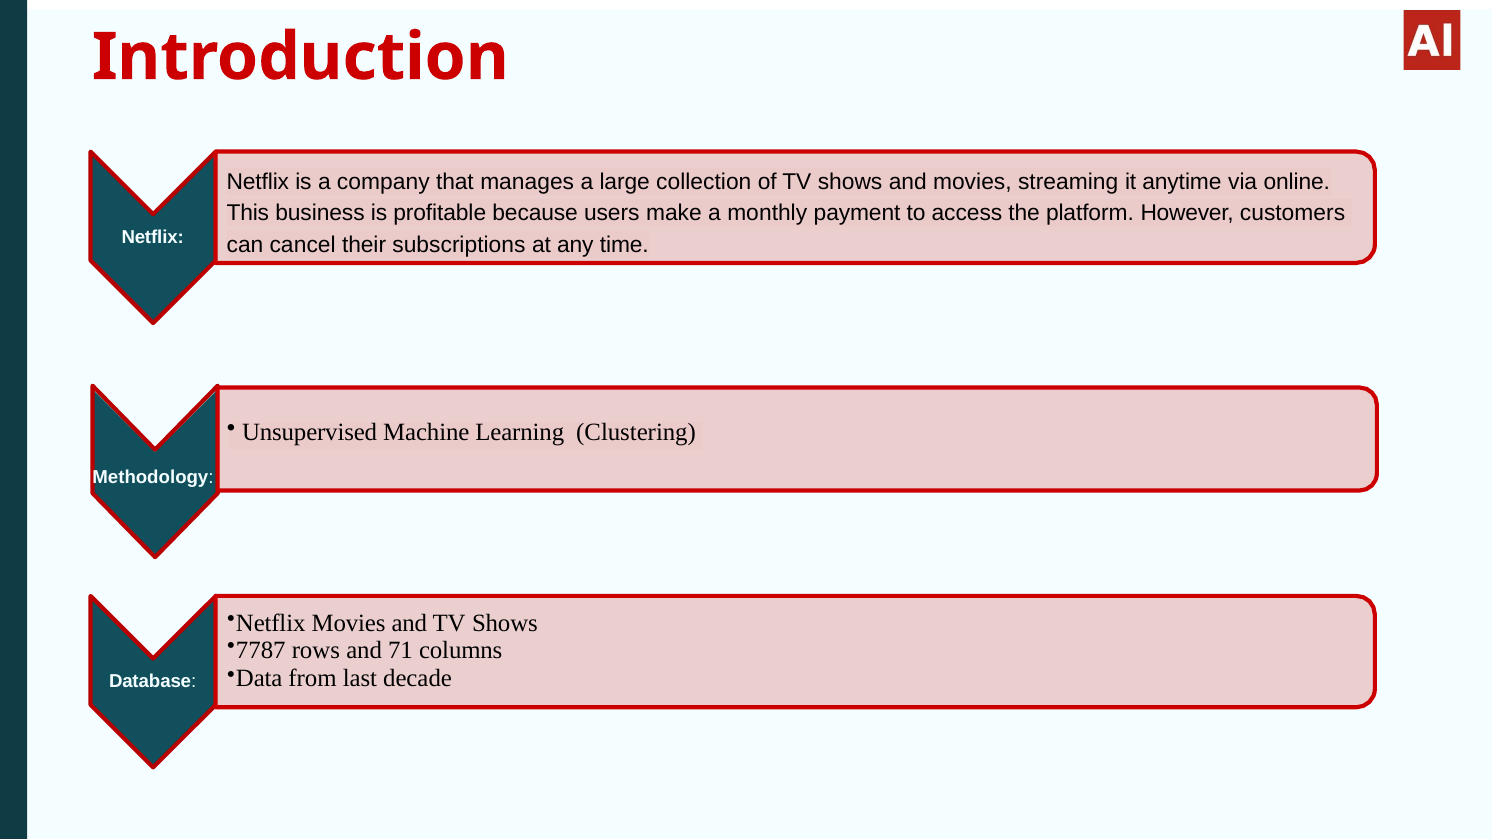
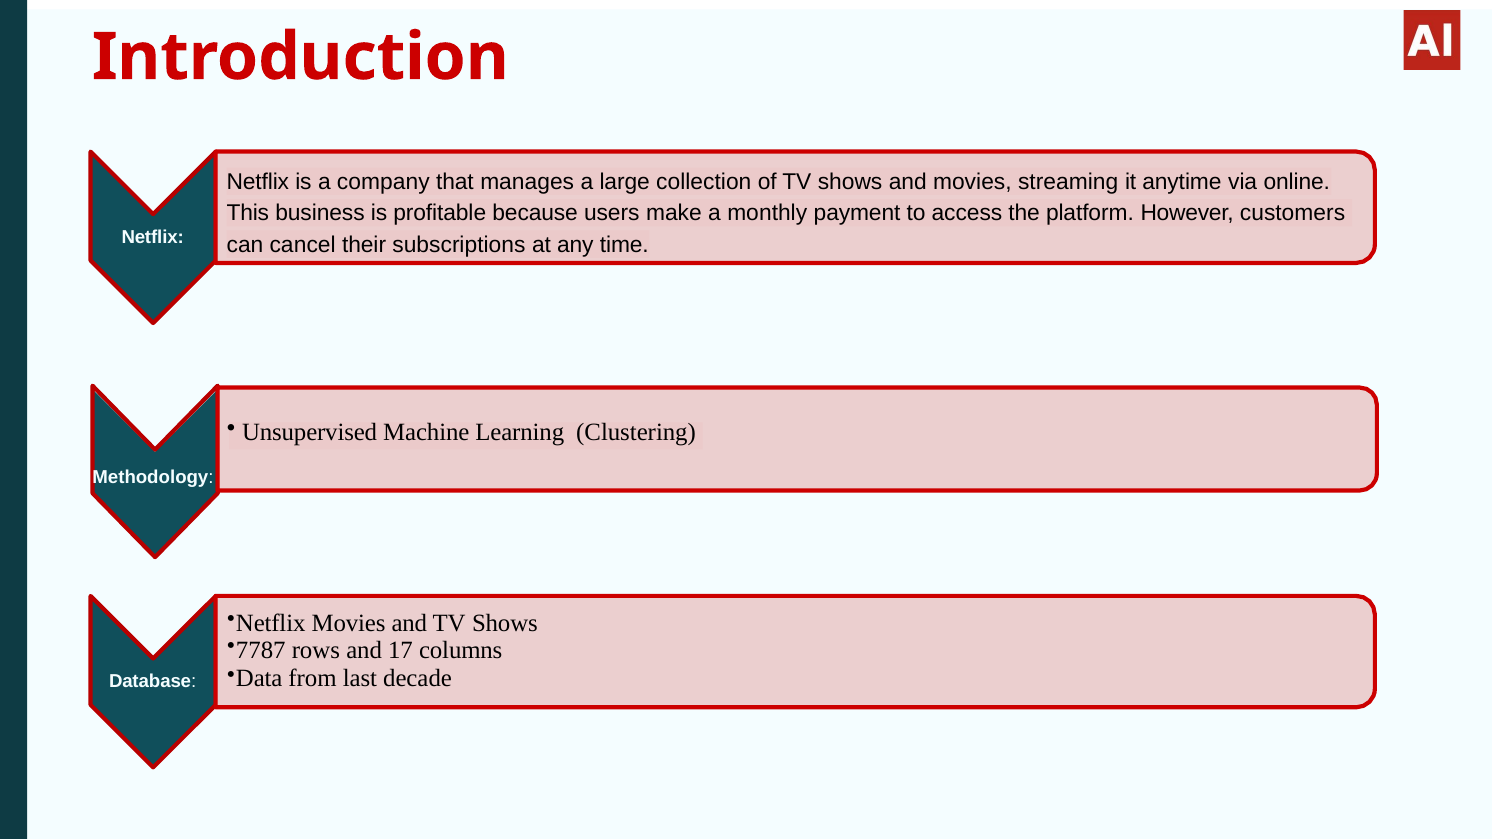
71: 71 -> 17
